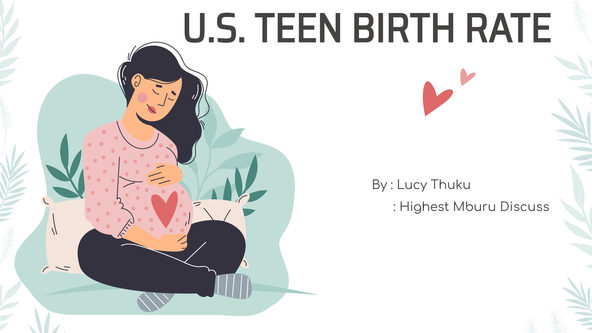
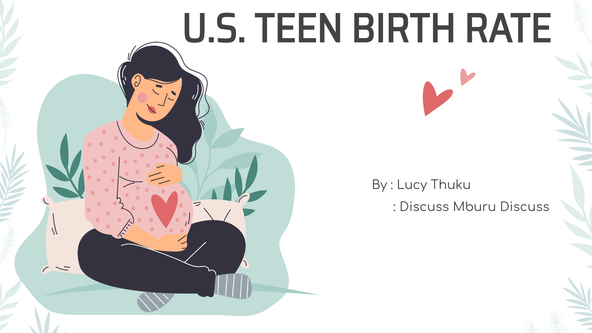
Highest at (424, 207): Highest -> Discuss
